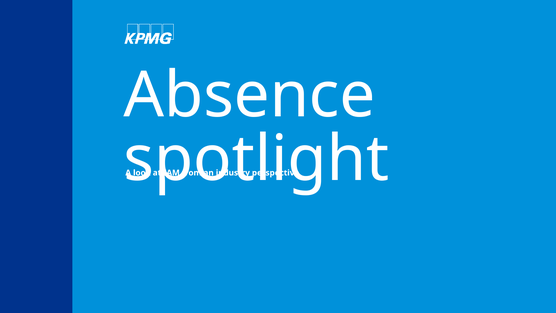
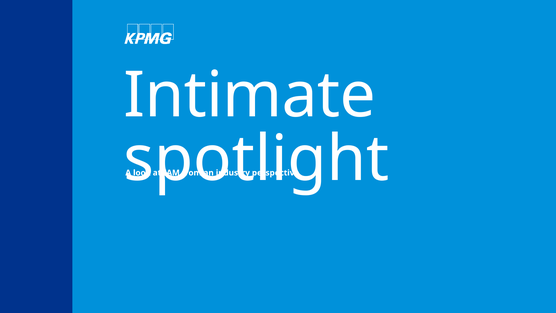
Absence: Absence -> Intimate
